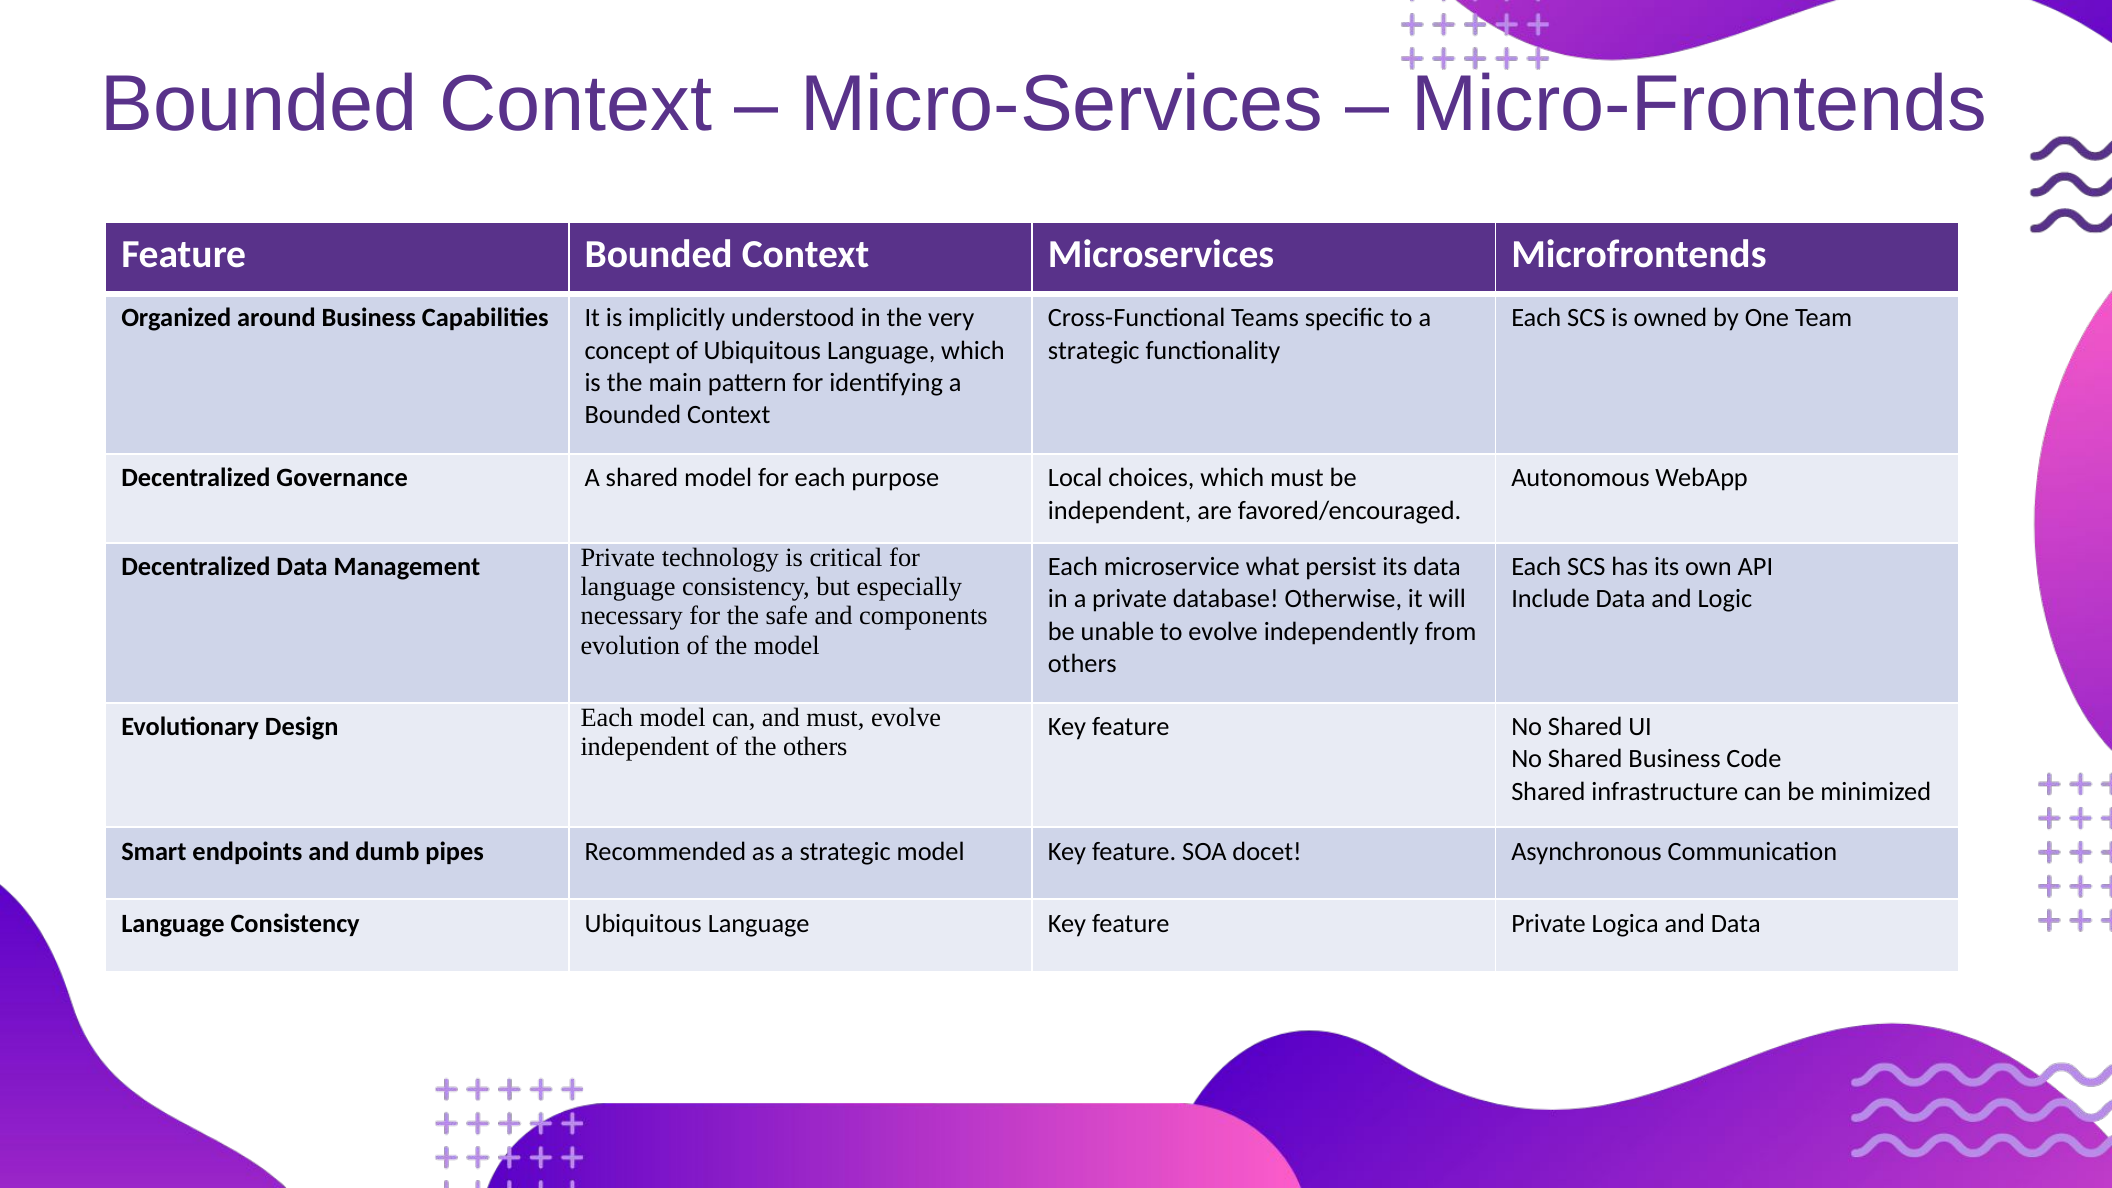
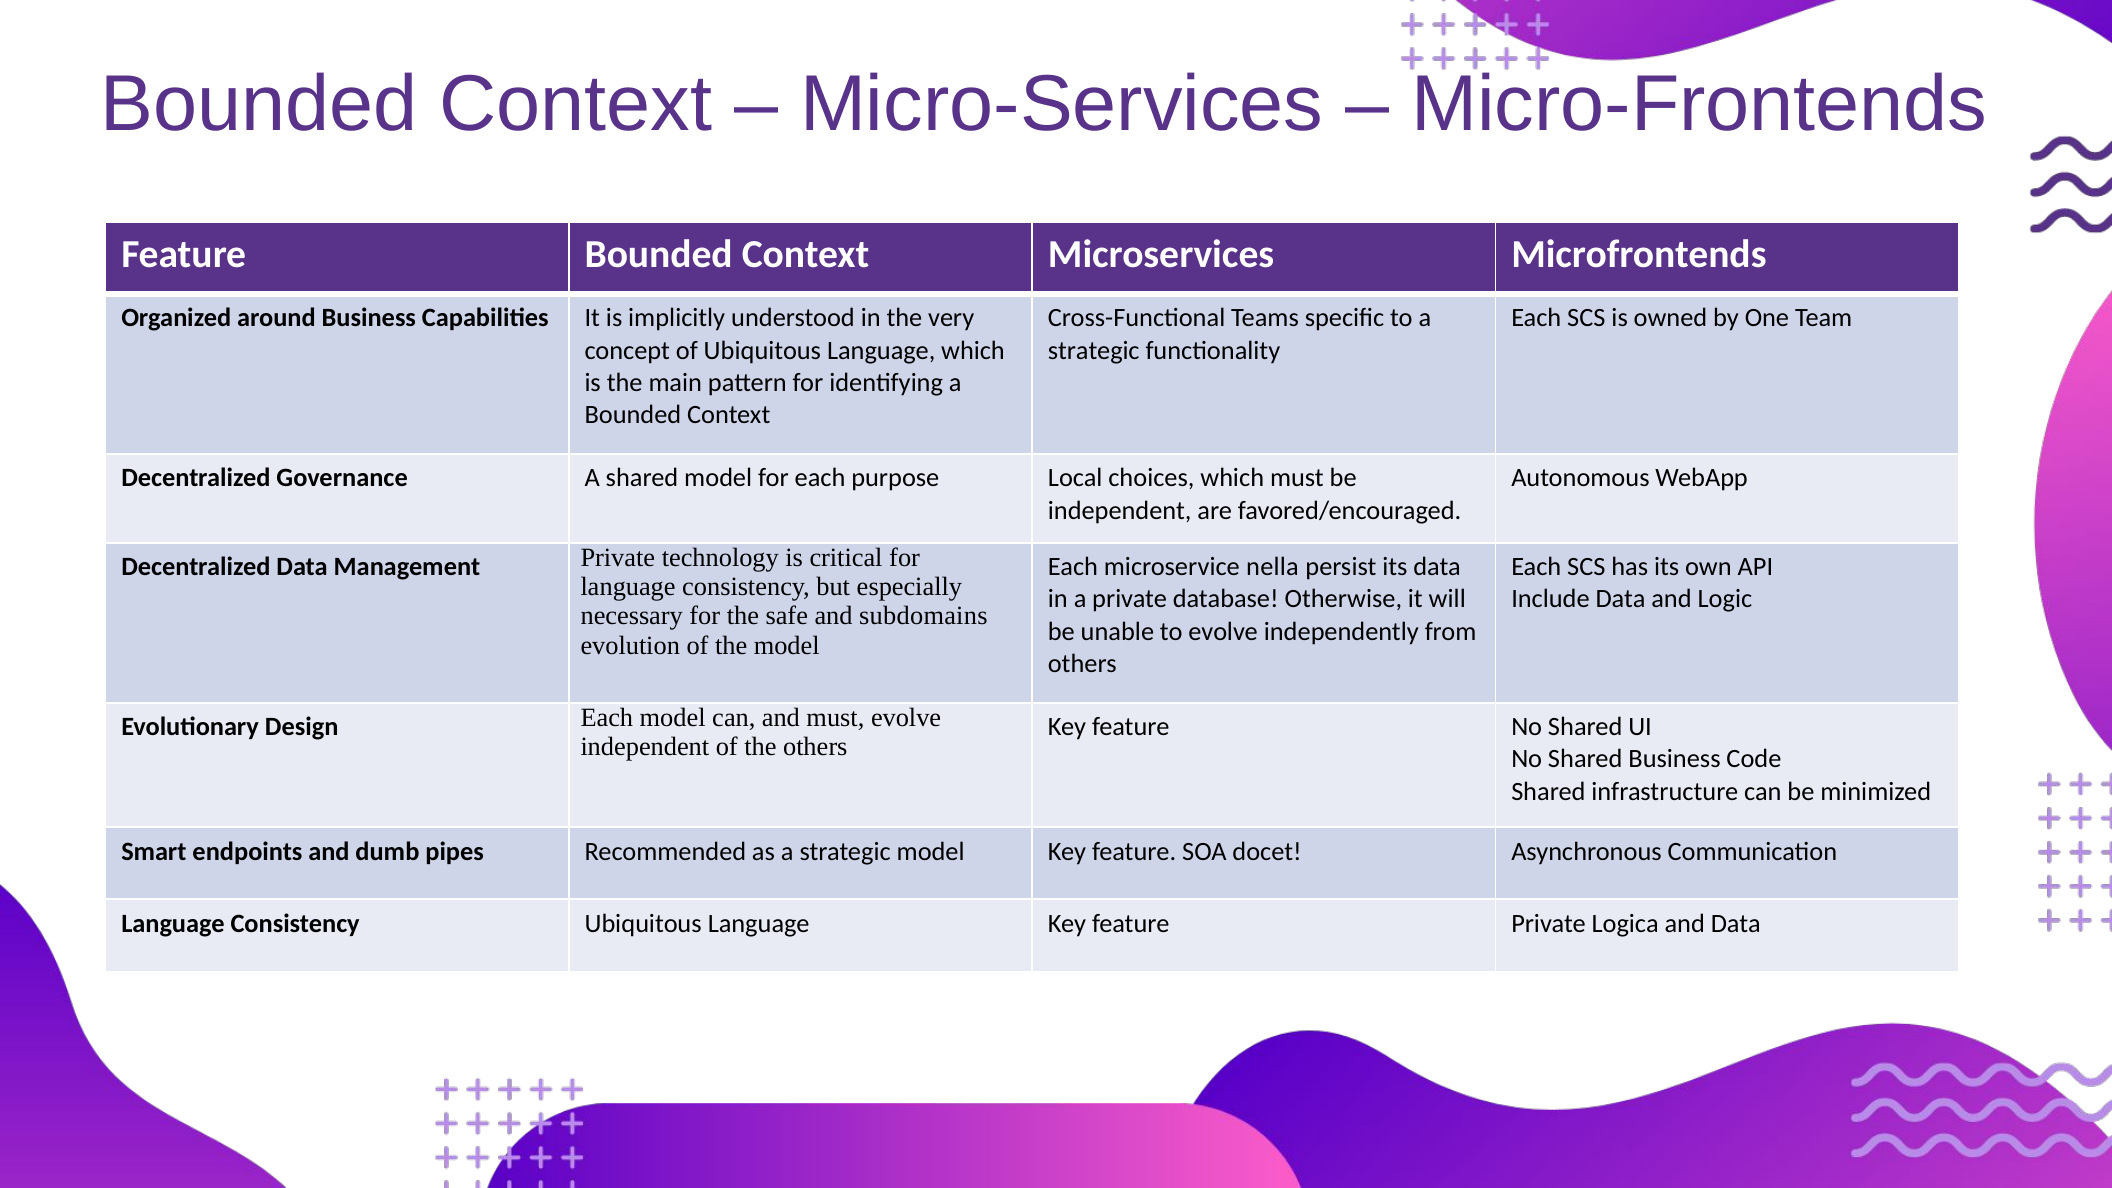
what: what -> nella
components: components -> subdomains
